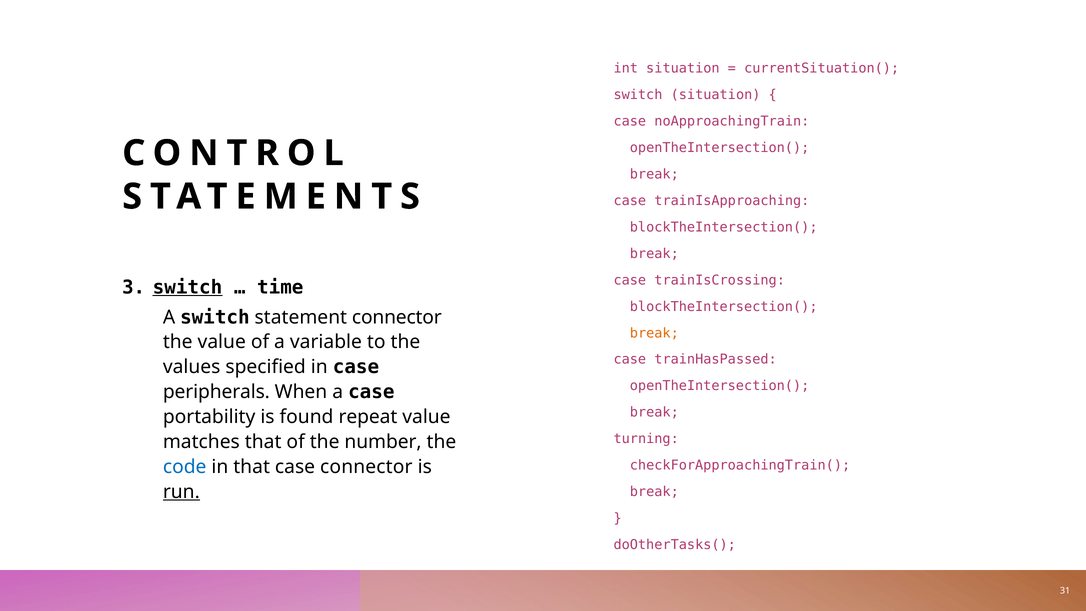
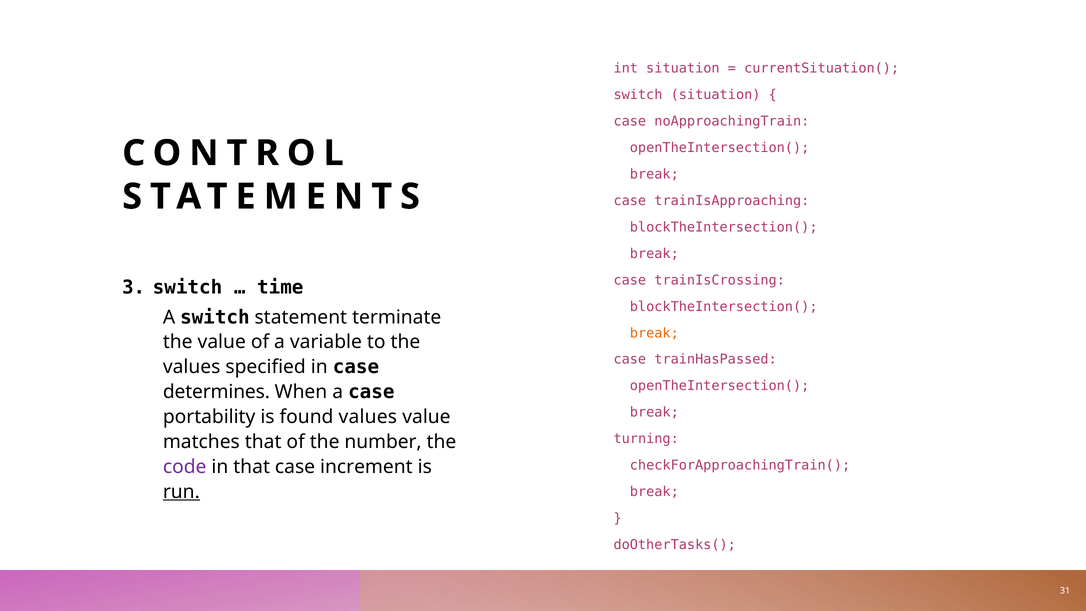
switch at (187, 287) underline: present -> none
statement connector: connector -> terminate
peripherals: peripherals -> determines
found repeat: repeat -> values
code colour: blue -> purple
case connector: connector -> increment
